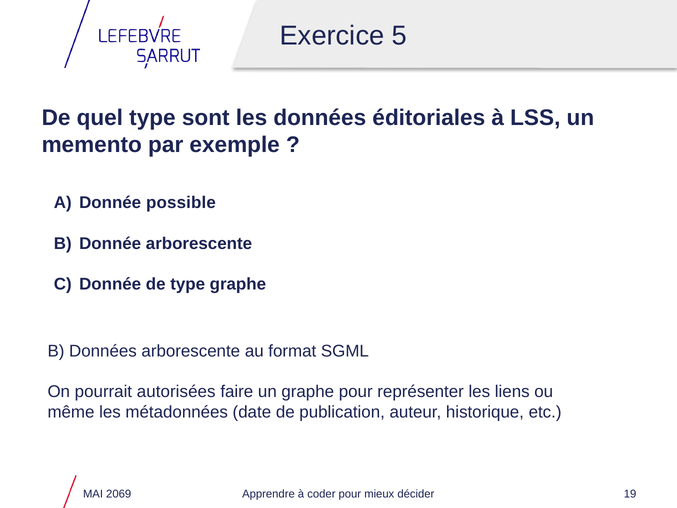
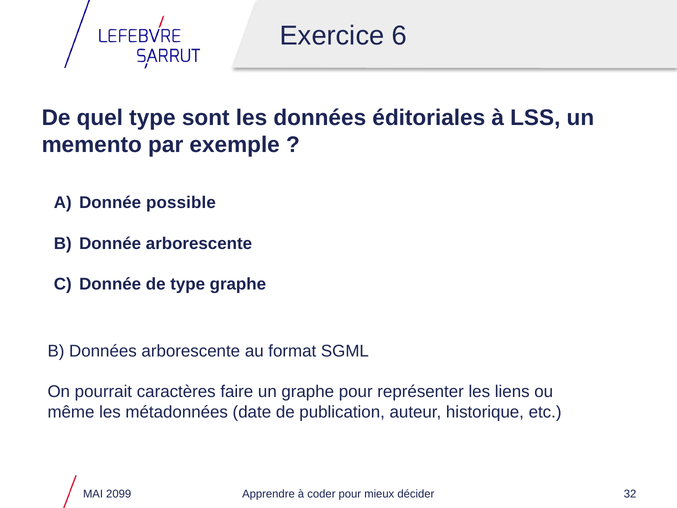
5: 5 -> 6
autorisées: autorisées -> caractères
2069: 2069 -> 2099
19: 19 -> 32
